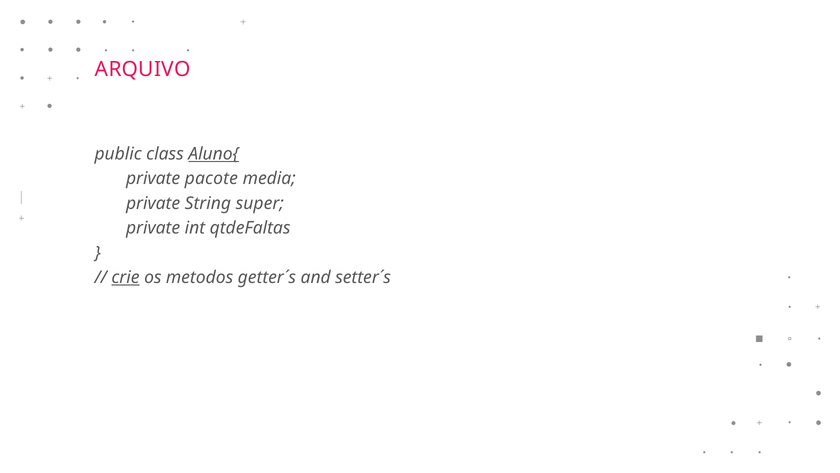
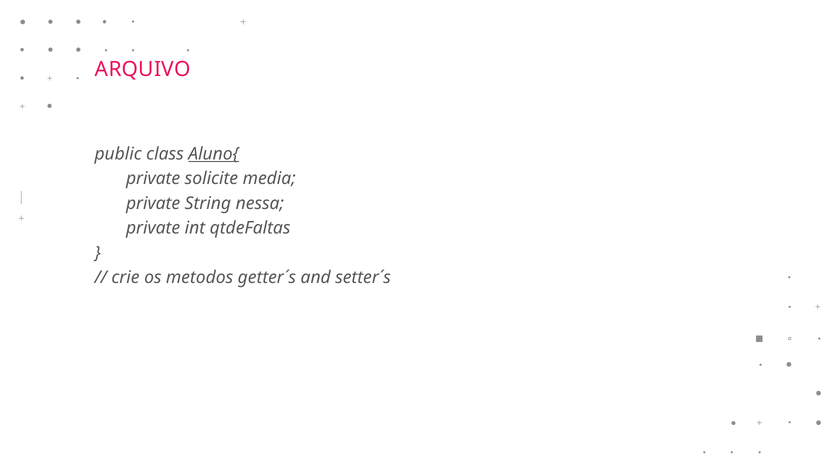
pacote: pacote -> solicite
super: super -> nessa
crie underline: present -> none
